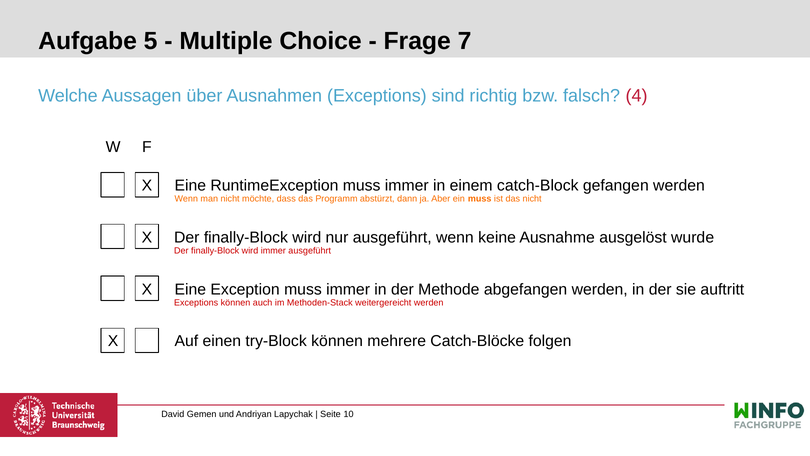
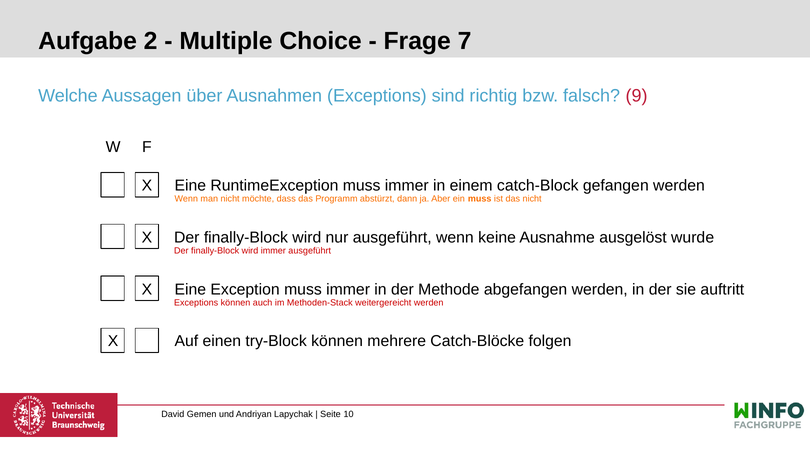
5: 5 -> 2
4: 4 -> 9
